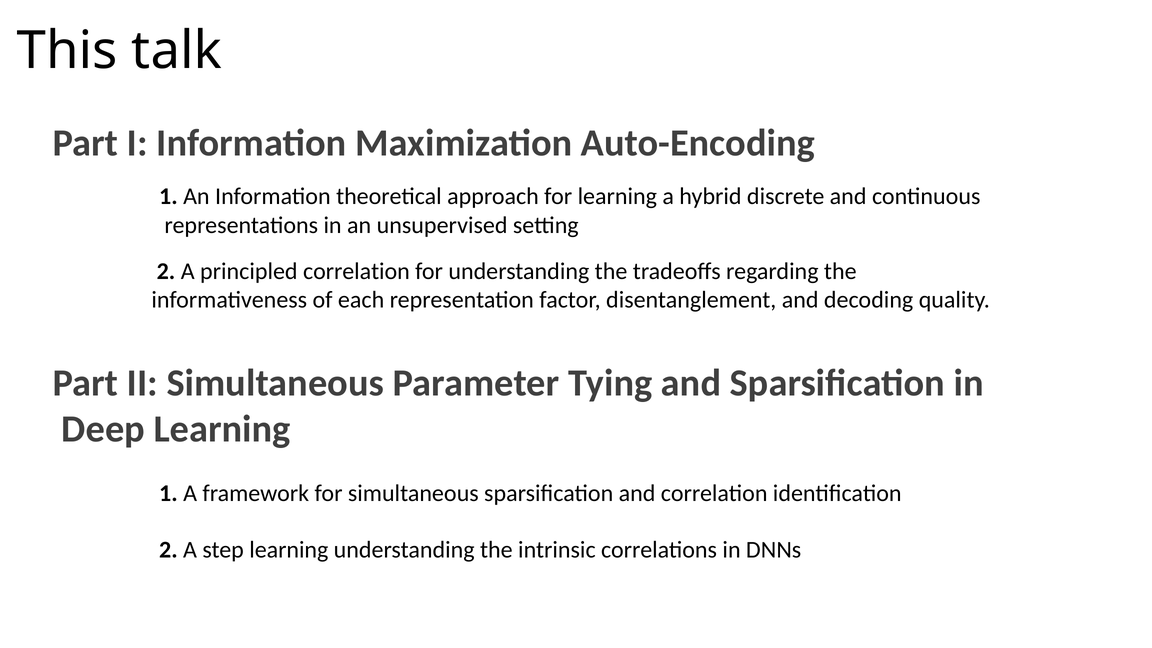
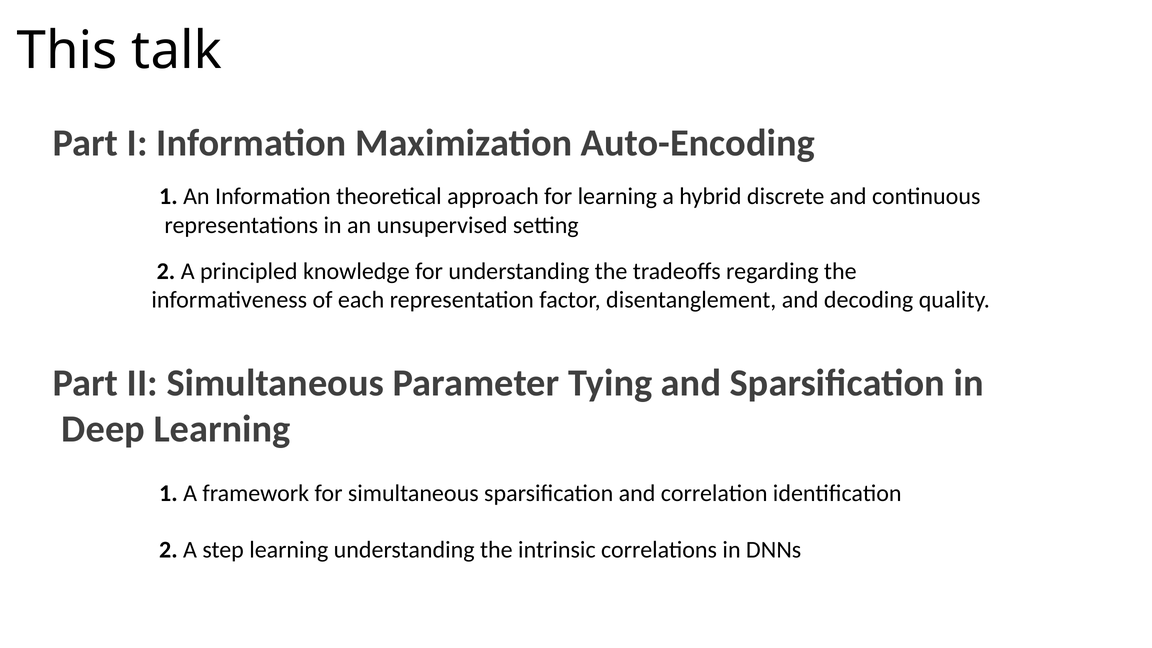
principled correlation: correlation -> knowledge
